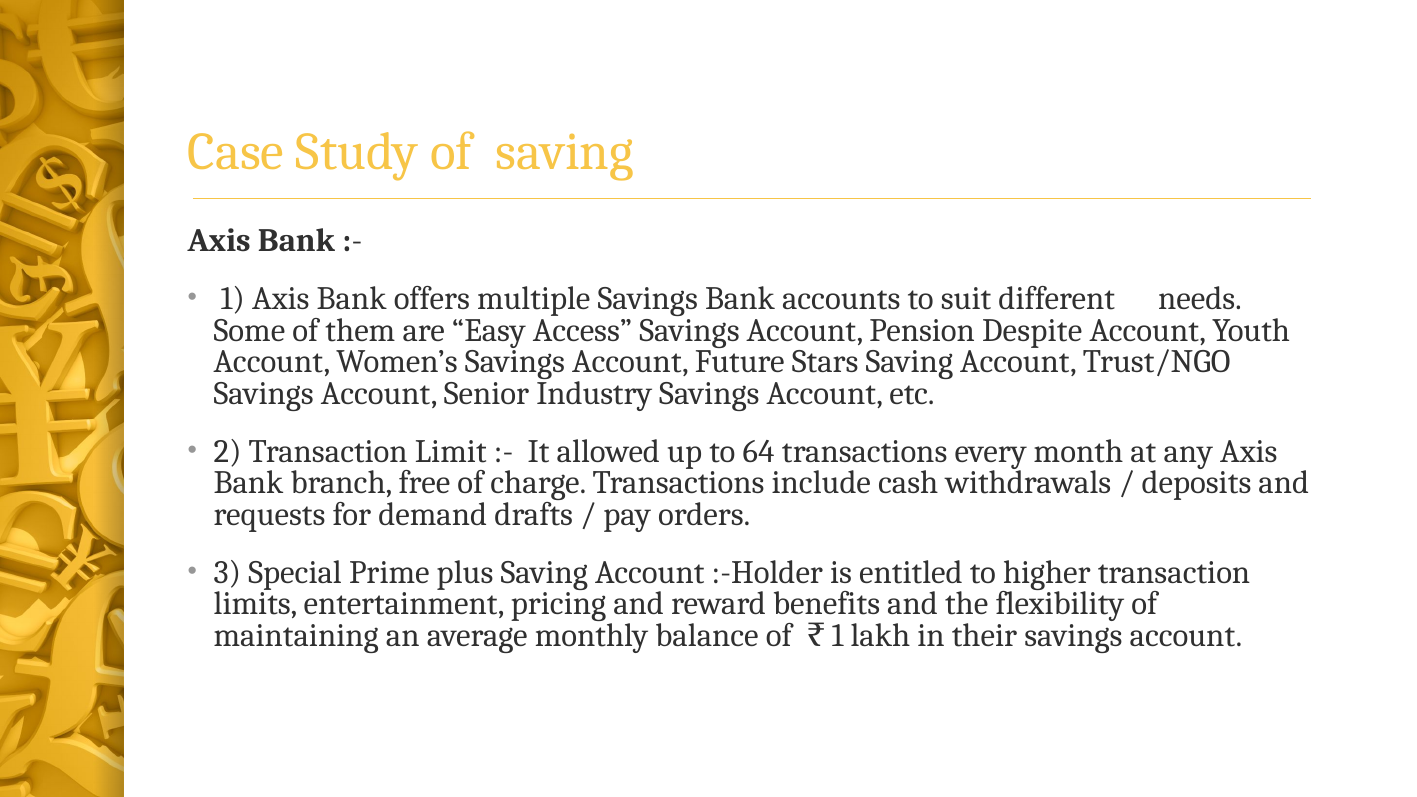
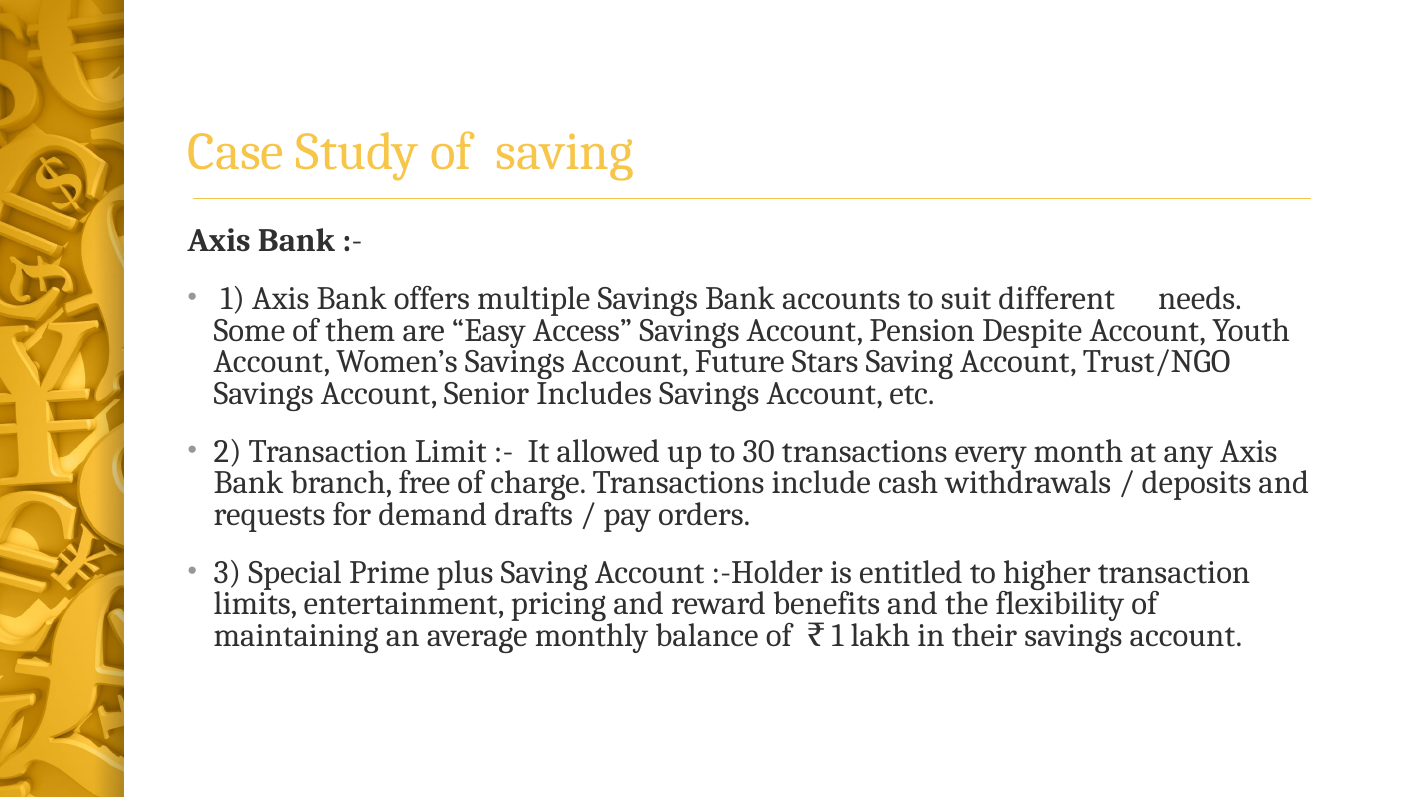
Industry: Industry -> Includes
64: 64 -> 30
